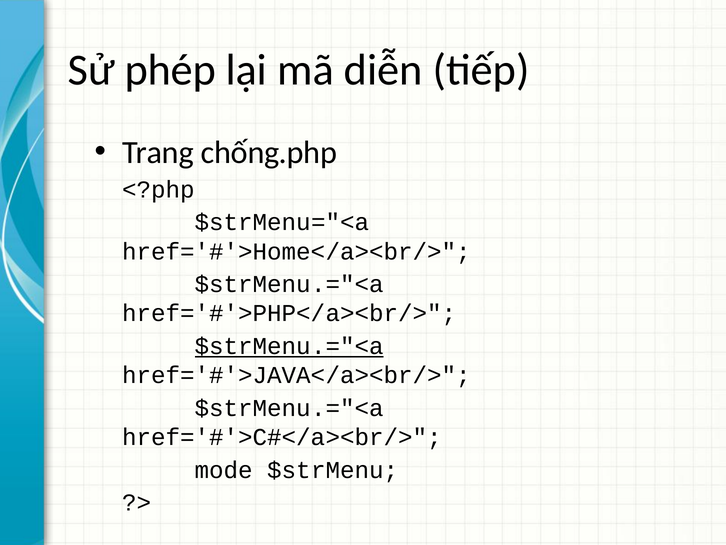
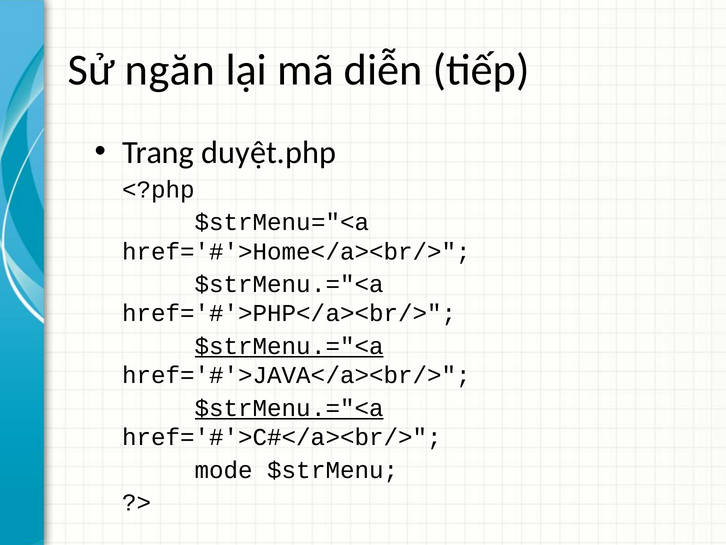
phép: phép -> ngăn
chống.php: chống.php -> duyệt.php
$strMenu.="<a at (289, 408) underline: none -> present
